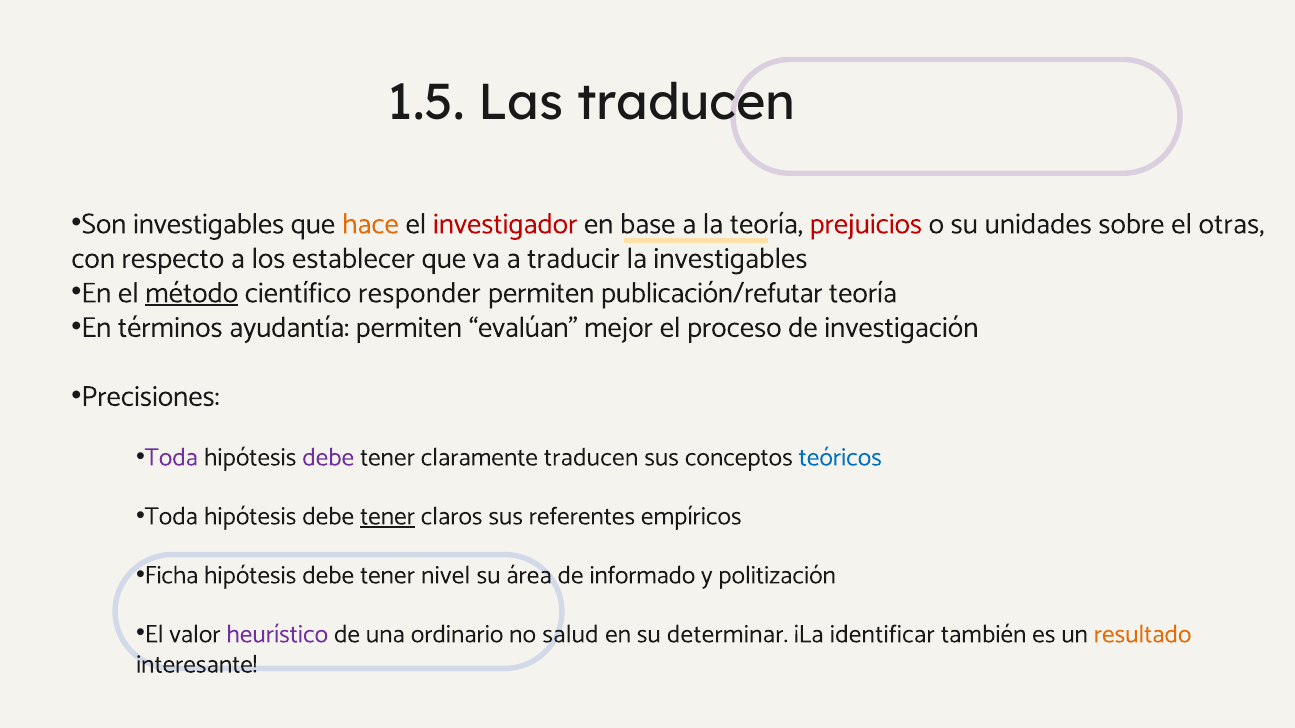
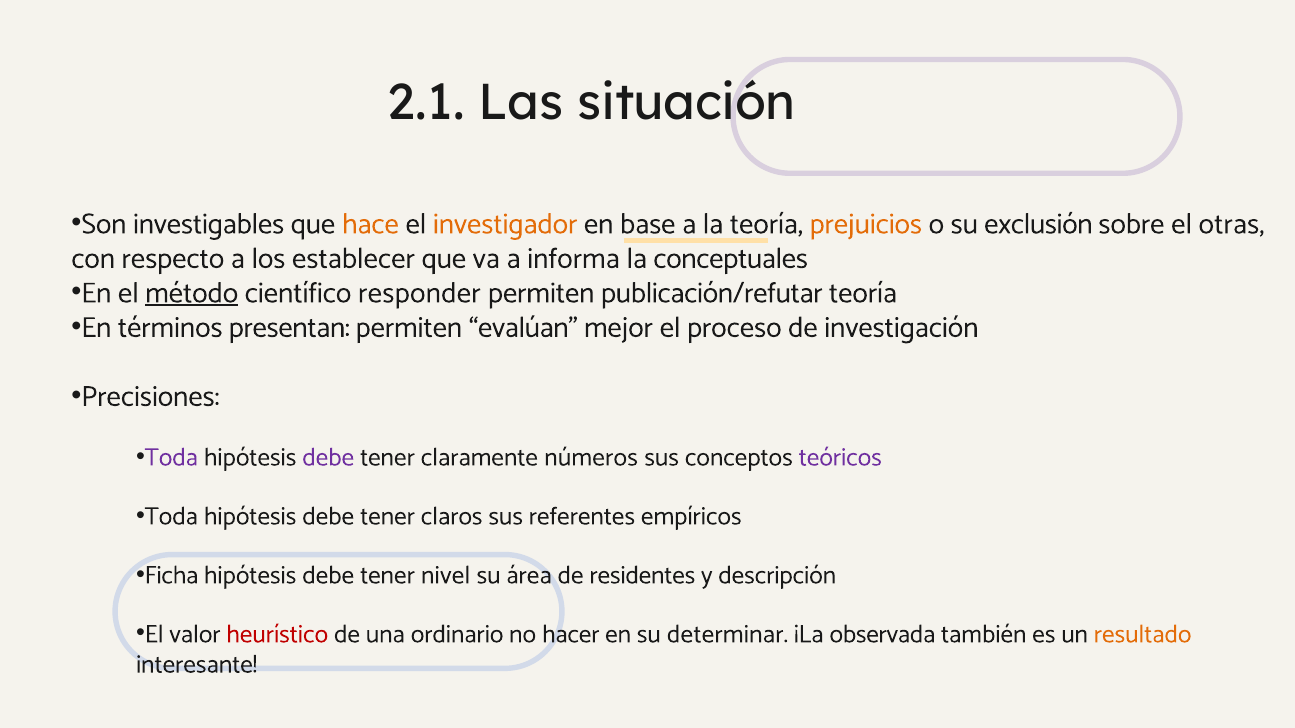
1.5: 1.5 -> 2.1
Las traducen: traducen -> situación
investigador colour: red -> orange
prejuicios colour: red -> orange
unidades: unidades -> exclusión
traducir: traducir -> informa
la investigables: investigables -> conceptuales
ayudantía: ayudantía -> presentan
claramente traducen: traducen -> números
teóricos colour: blue -> purple
tener at (387, 516) underline: present -> none
informado: informado -> residentes
politización: politización -> descripción
heurístico colour: purple -> red
salud: salud -> hacer
identificar: identificar -> observada
